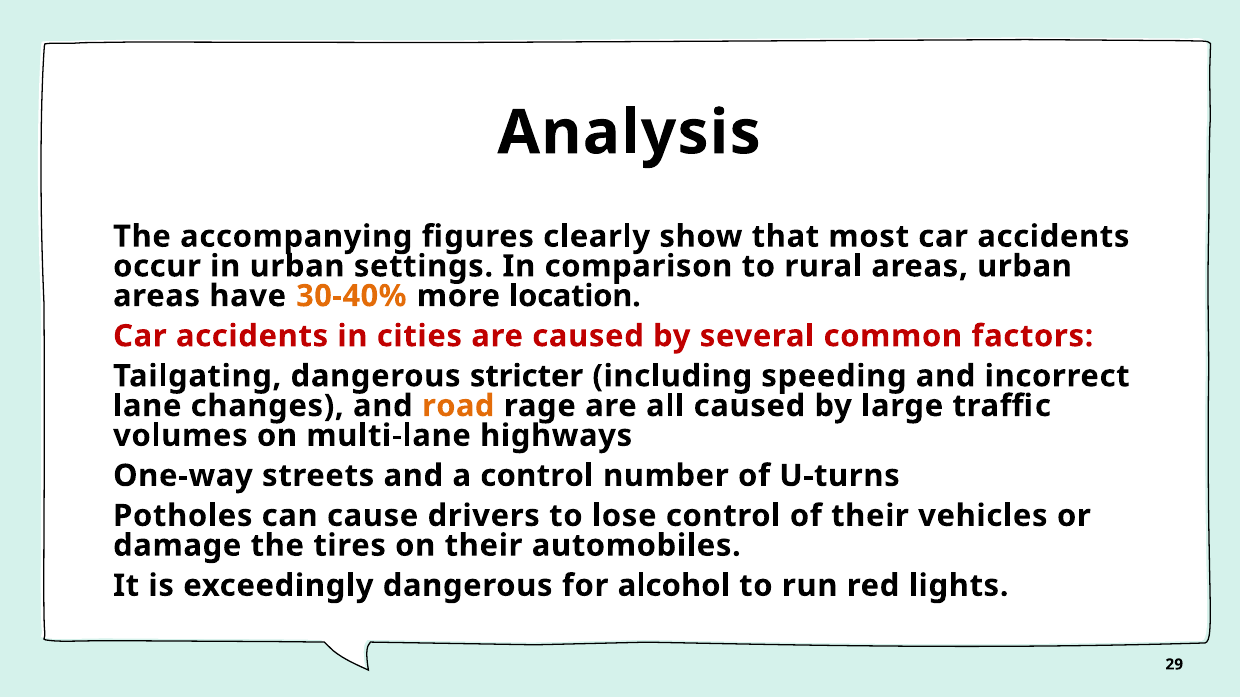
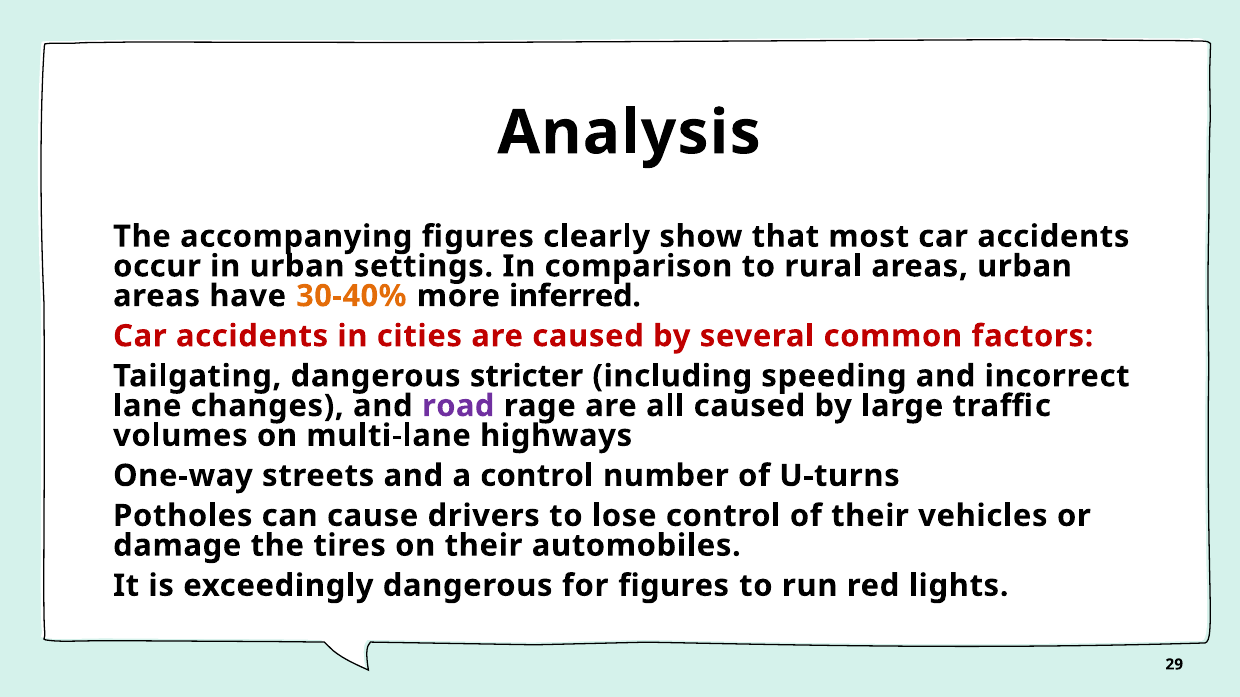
location: location -> inferred
road colour: orange -> purple
for alcohol: alcohol -> figures
